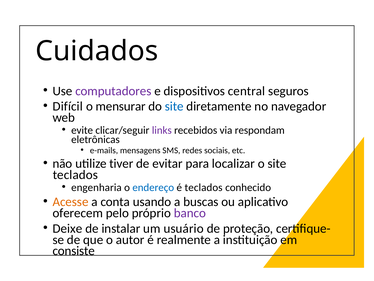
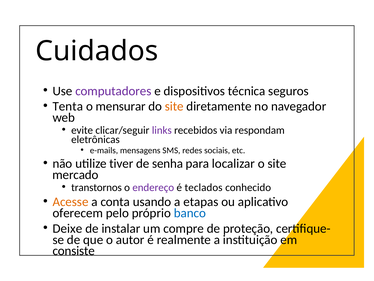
central: central -> técnica
Difícil: Difícil -> Tenta
site at (174, 106) colour: blue -> orange
evitar: evitar -> senha
teclados at (75, 175): teclados -> mercado
engenharia: engenharia -> transtornos
endereço colour: blue -> purple
buscas: buscas -> etapas
banco colour: purple -> blue
usuário: usuário -> compre
